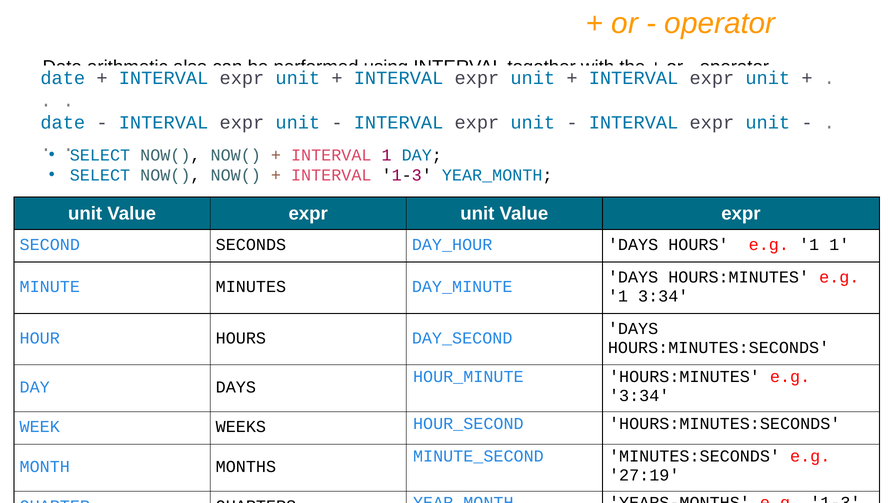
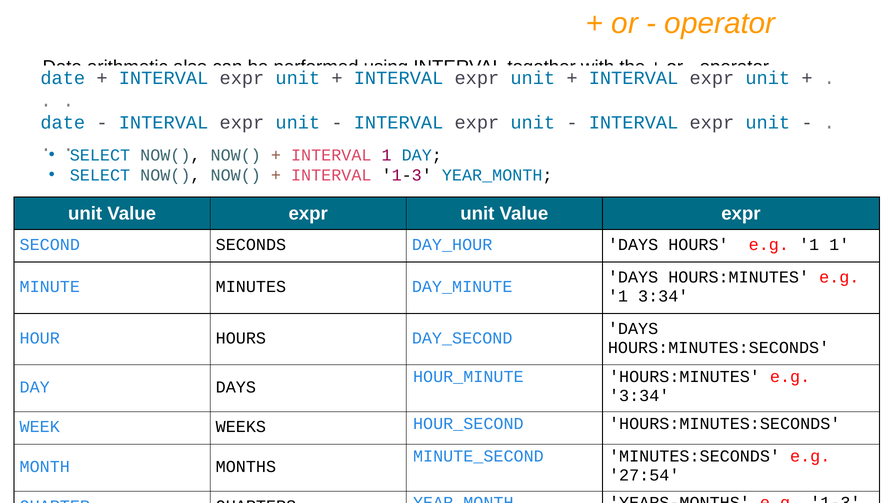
27:19: 27:19 -> 27:54
